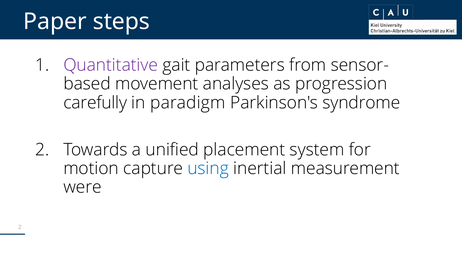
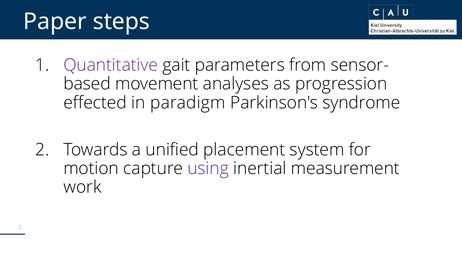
carefully: carefully -> effected
using colour: blue -> purple
were: were -> work
